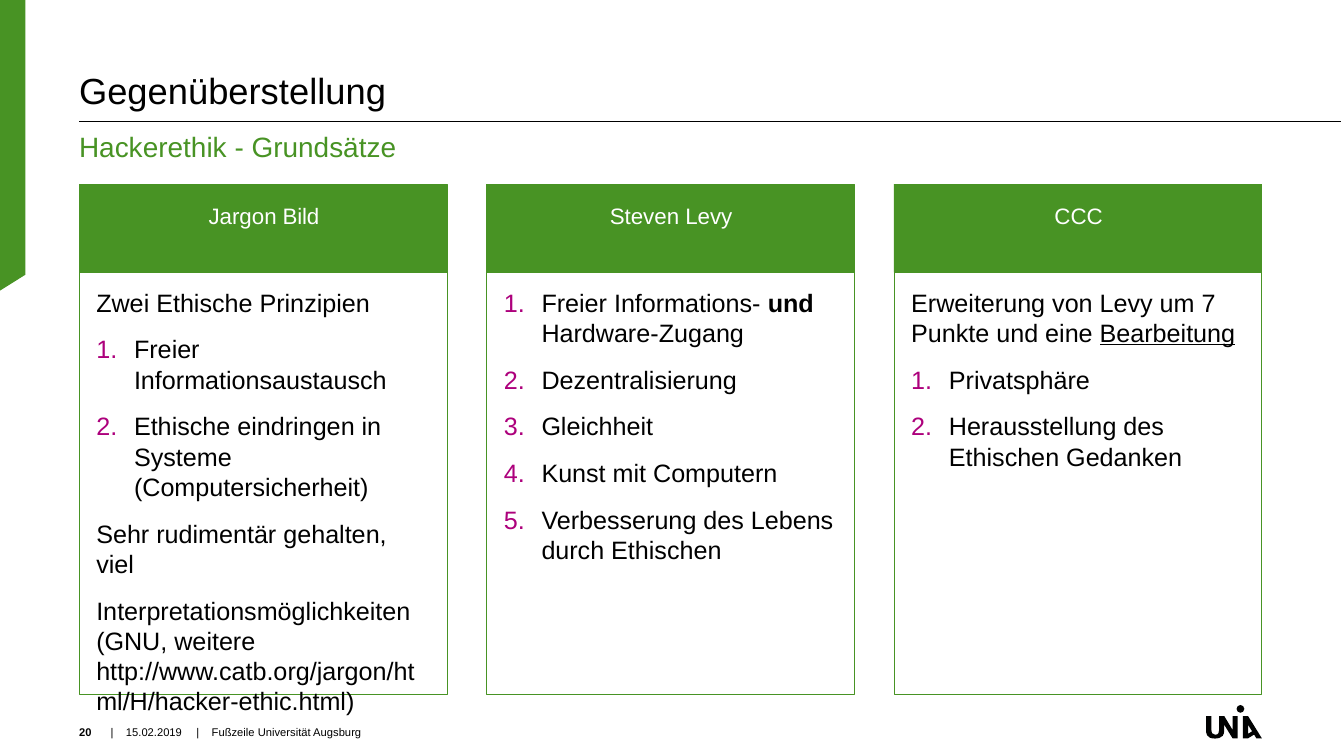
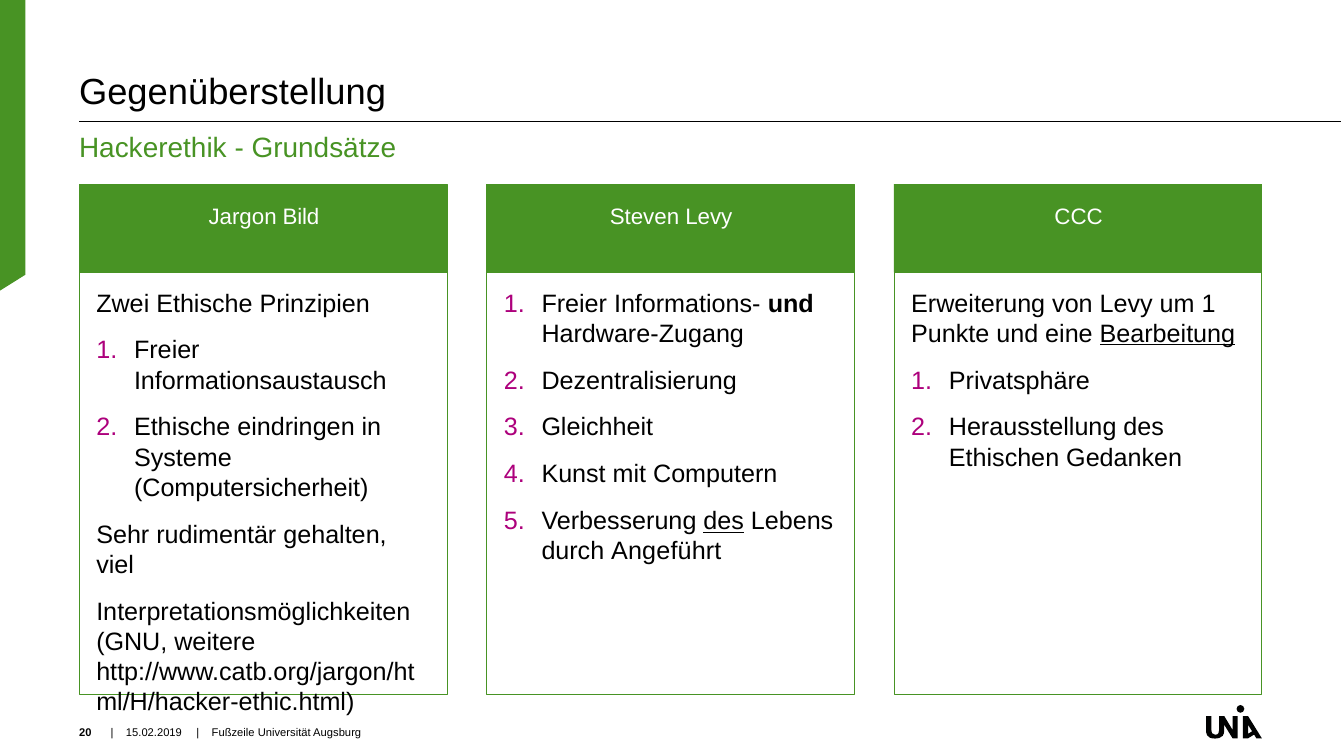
um 7: 7 -> 1
des at (724, 522) underline: none -> present
durch Ethischen: Ethischen -> Angeführt
